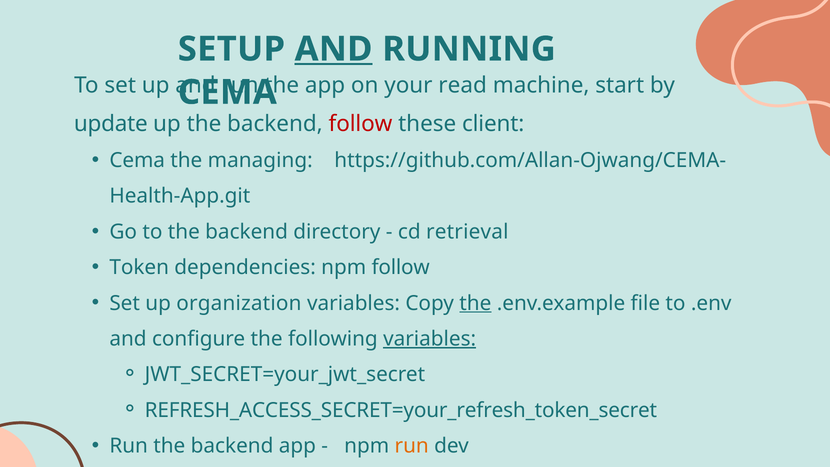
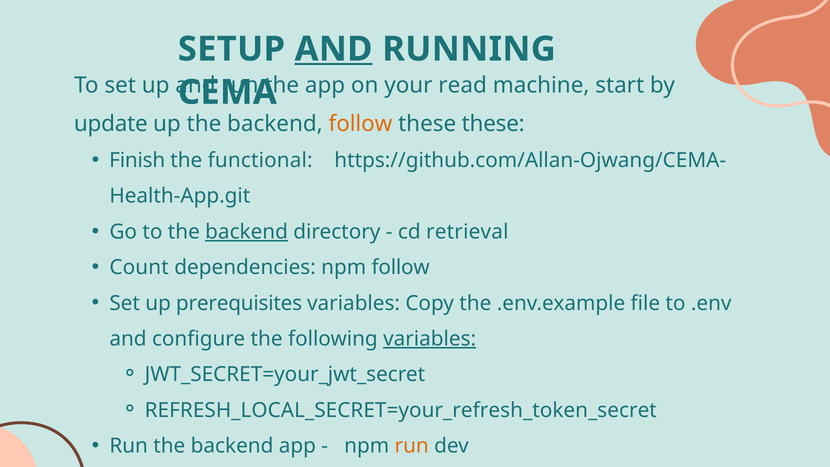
follow at (360, 124) colour: red -> orange
these client: client -> these
Cema at (137, 160): Cema -> Finish
managing: managing -> functional
backend at (247, 232) underline: none -> present
Token: Token -> Count
organization: organization -> prerequisites
the at (475, 303) underline: present -> none
REFRESH_ACCESS_SECRET=your_refresh_token_secret: REFRESH_ACCESS_SECRET=your_refresh_token_secret -> REFRESH_LOCAL_SECRET=your_refresh_token_secret
